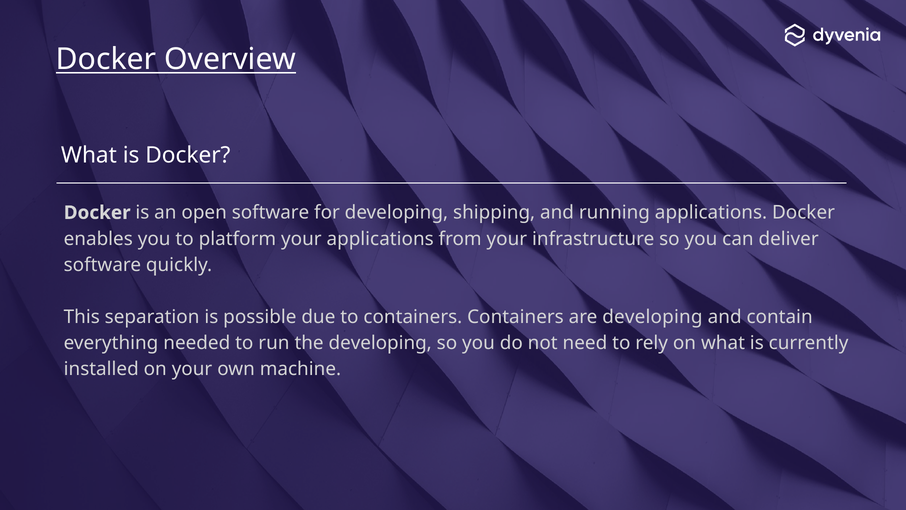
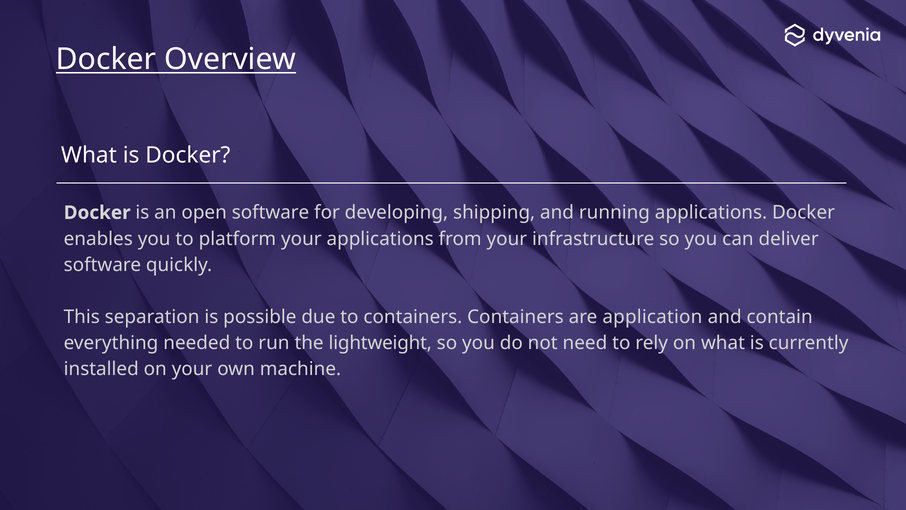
are developing: developing -> application
the developing: developing -> lightweight
